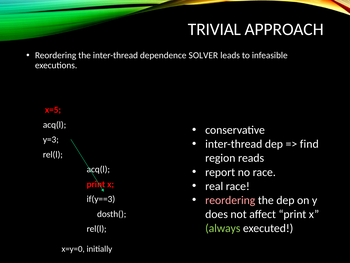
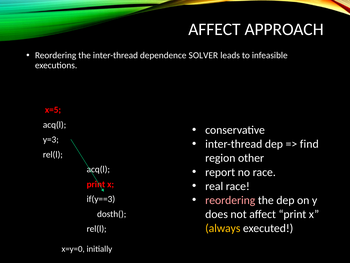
TRIVIAL at (214, 29): TRIVIAL -> AFFECT
reads: reads -> other
always colour: light green -> yellow
